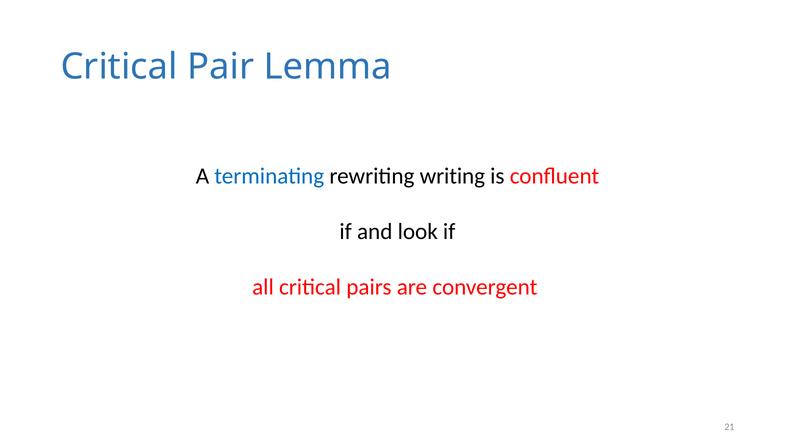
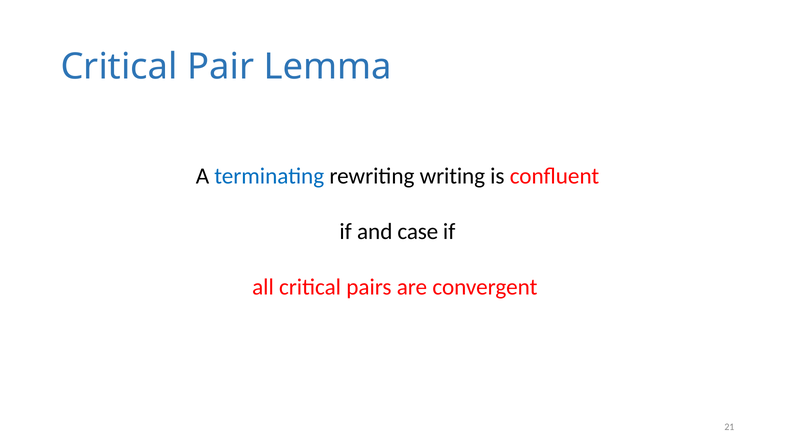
look: look -> case
